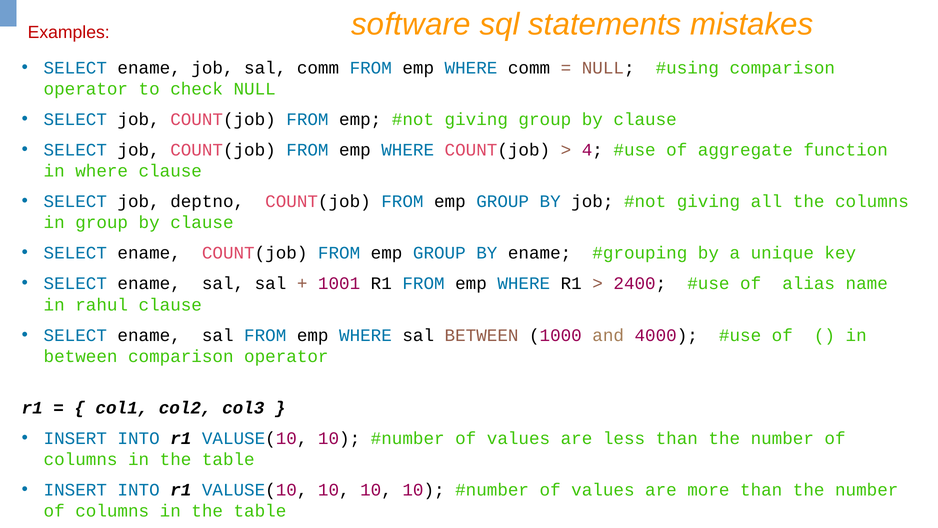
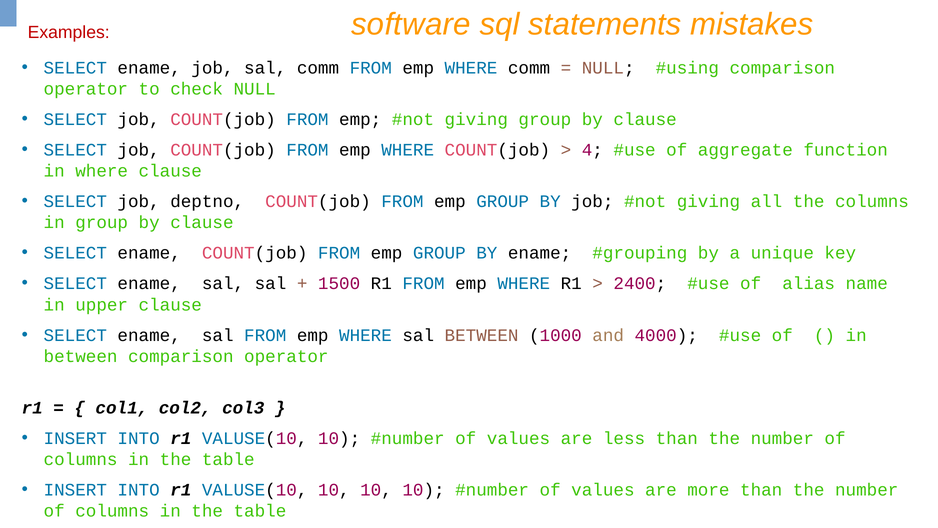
1001: 1001 -> 1500
rahul: rahul -> upper
